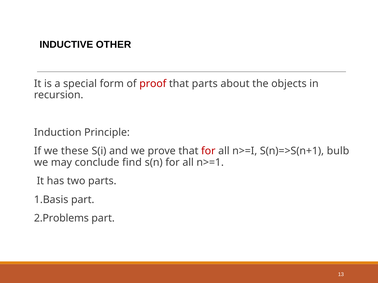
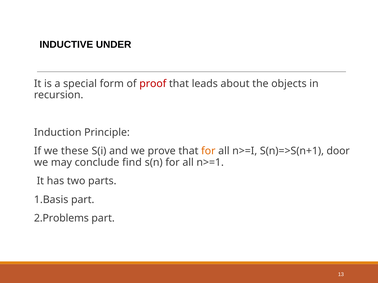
OTHER: OTHER -> UNDER
that parts: parts -> leads
for at (208, 151) colour: red -> orange
bulb: bulb -> door
